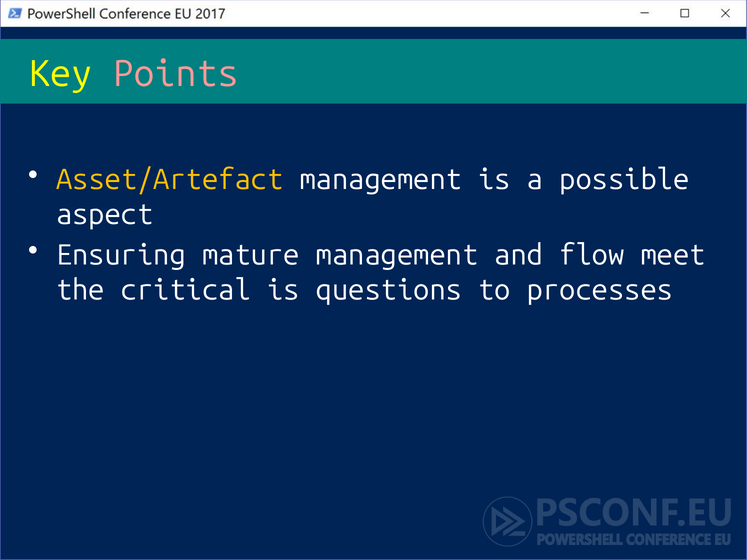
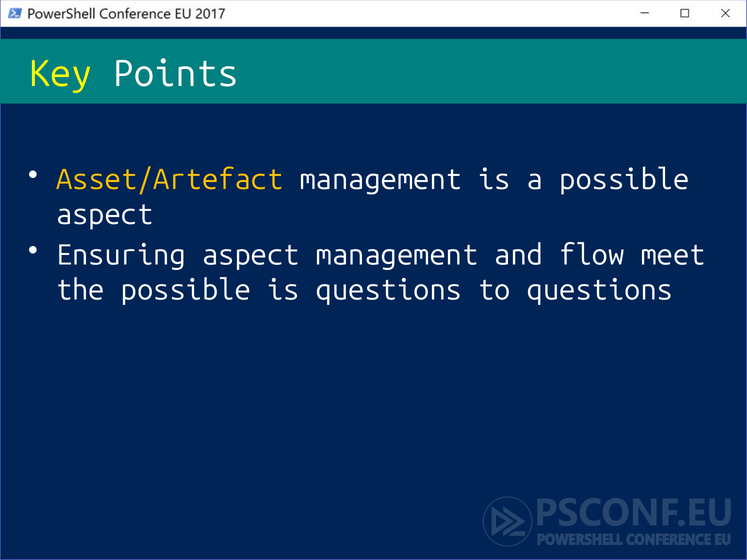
Points colour: pink -> white
Ensuring mature: mature -> aspect
the critical: critical -> possible
to processes: processes -> questions
